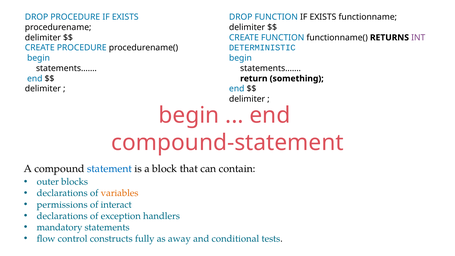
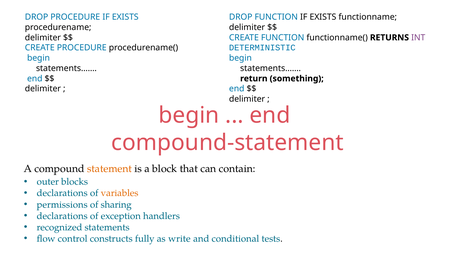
statement colour: blue -> orange
interact: interact -> sharing
mandatory: mandatory -> recognized
away: away -> write
